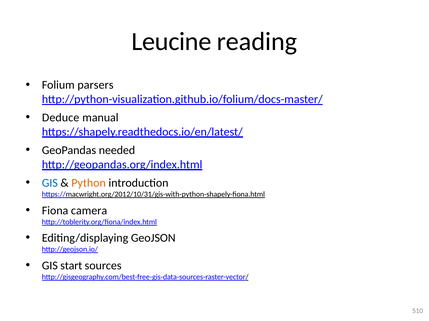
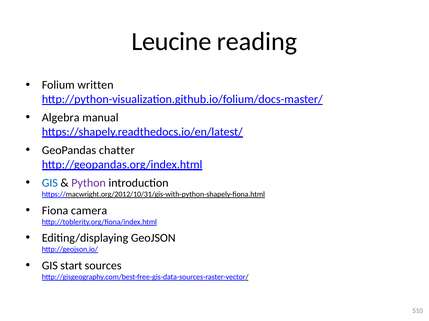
parsers: parsers -> written
Deduce: Deduce -> Algebra
needed: needed -> chatter
Python colour: orange -> purple
